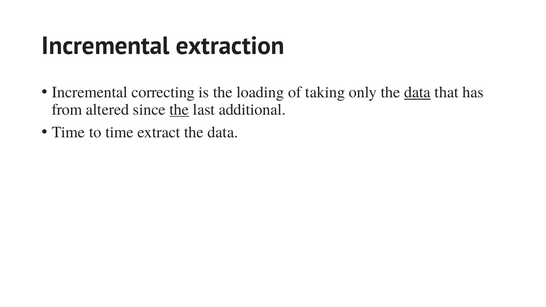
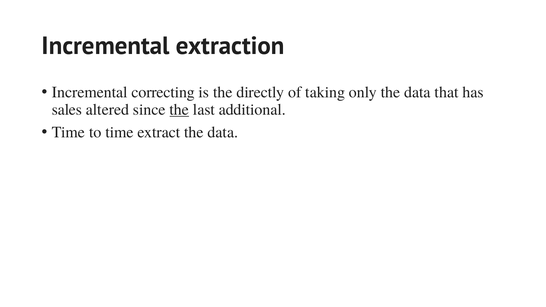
loading: loading -> directly
data at (417, 92) underline: present -> none
from: from -> sales
